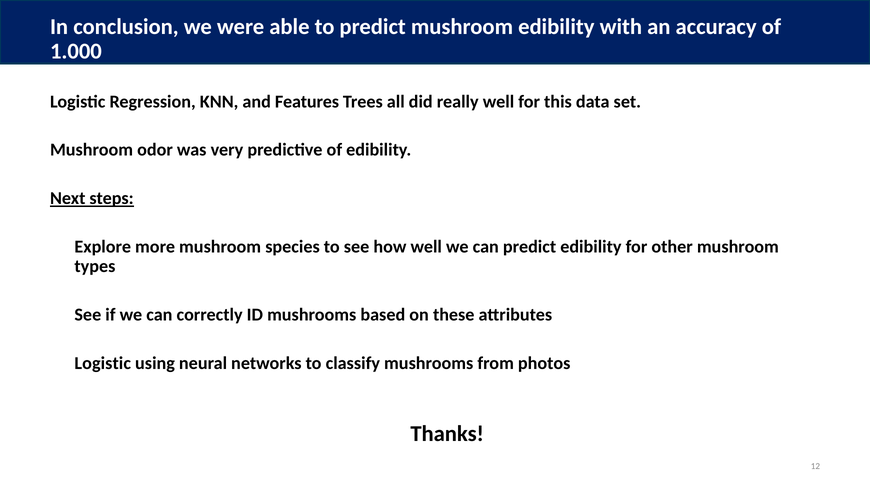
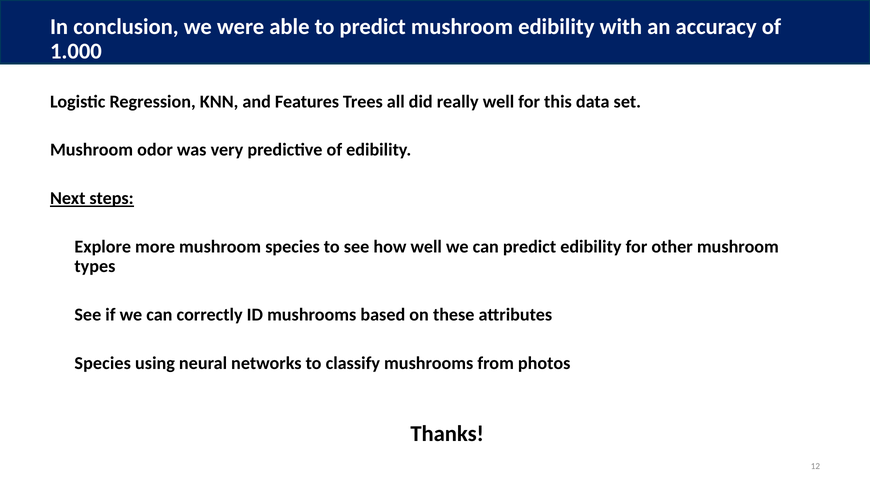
Logistic at (103, 364): Logistic -> Species
